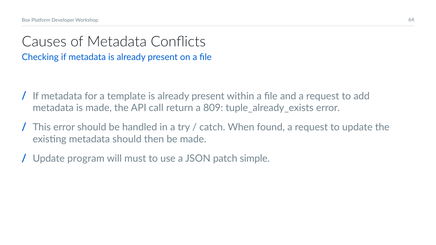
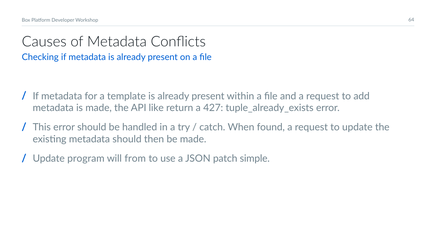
call: call -> like
809: 809 -> 427
must: must -> from
